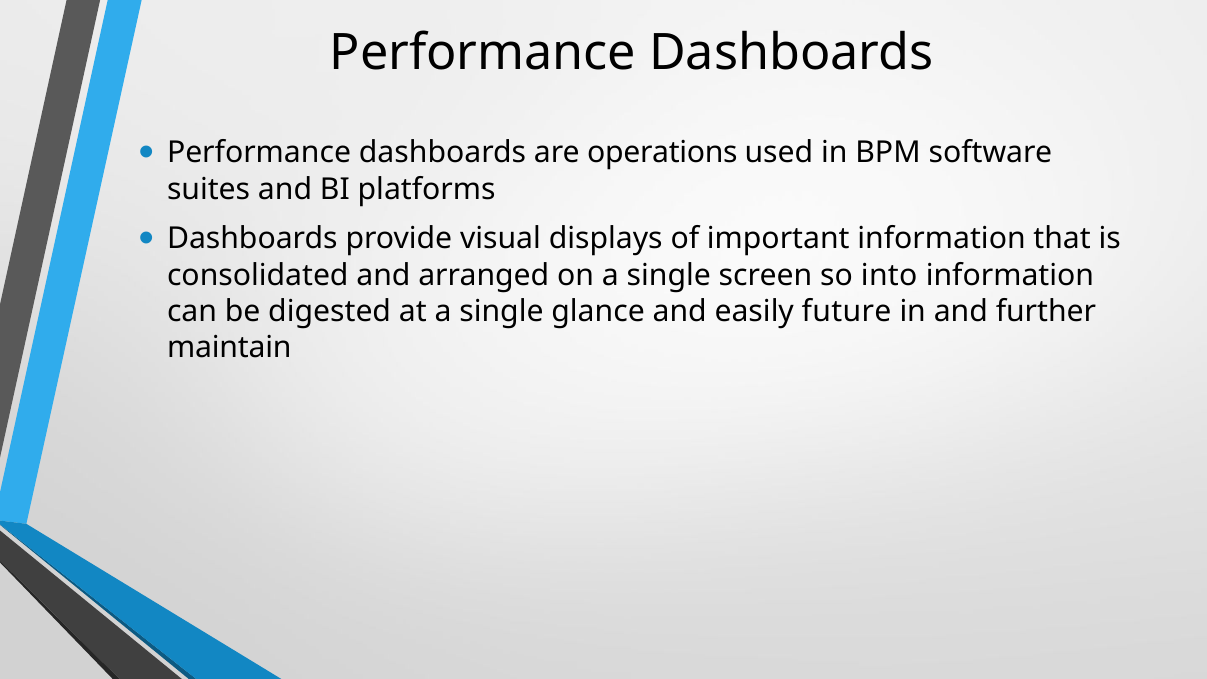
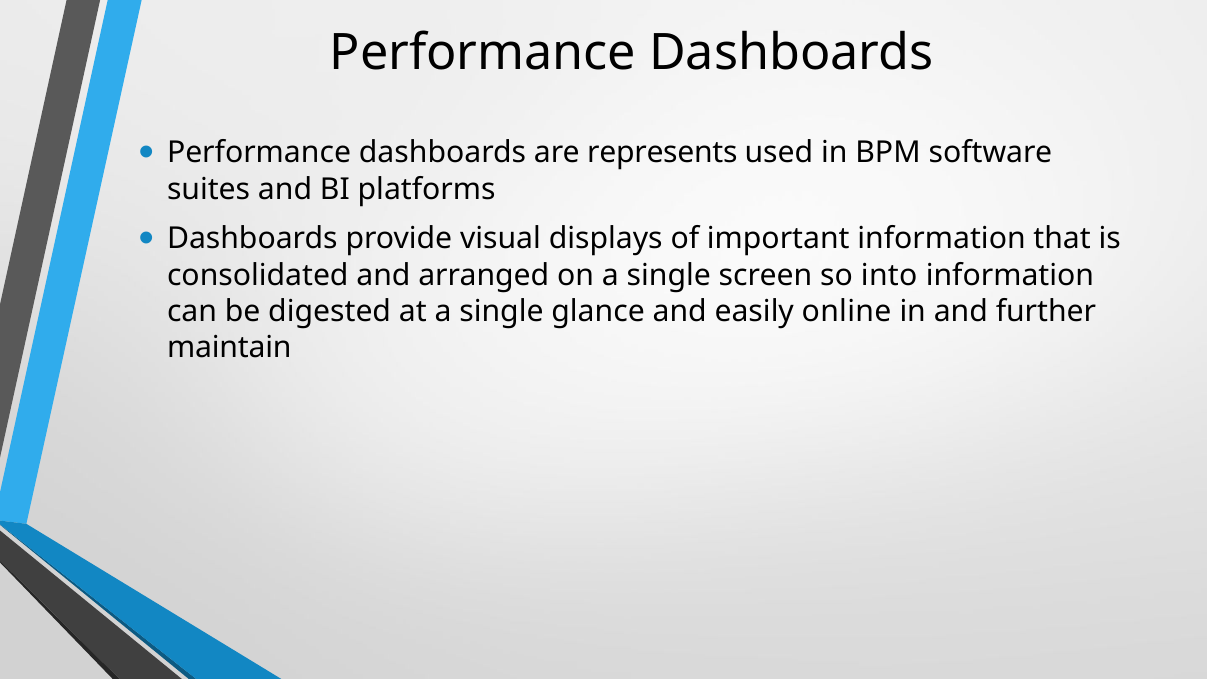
operations: operations -> represents
future: future -> online
